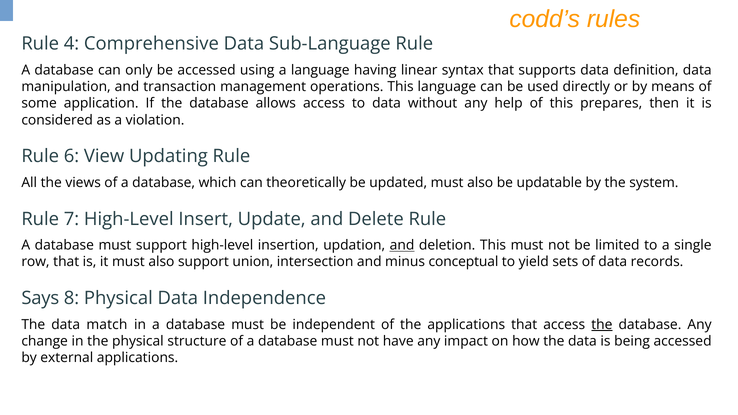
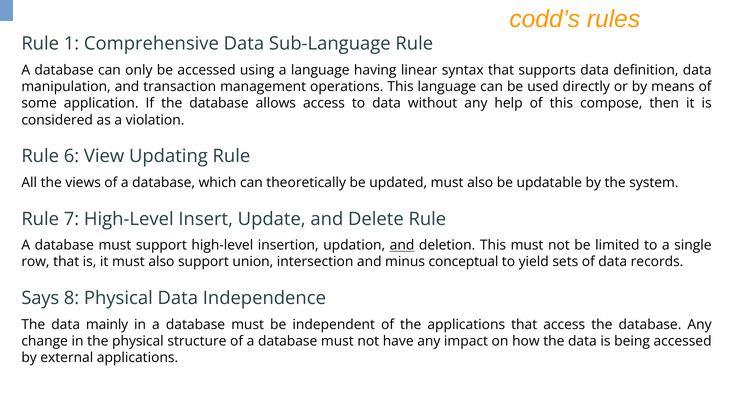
4: 4 -> 1
prepares: prepares -> compose
match: match -> mainly
the at (602, 325) underline: present -> none
